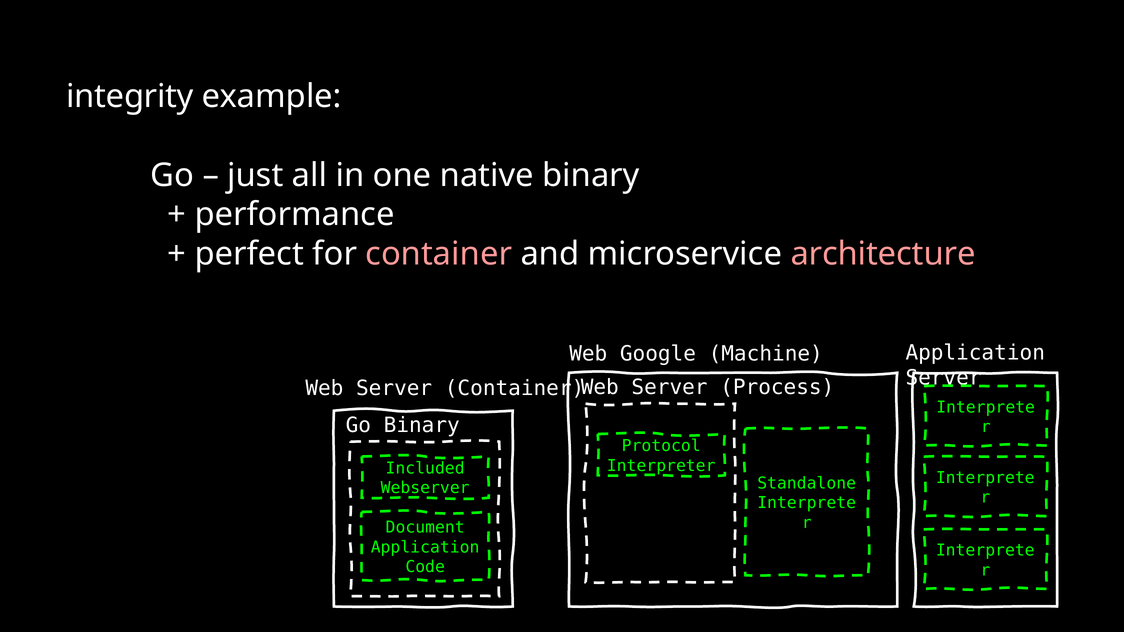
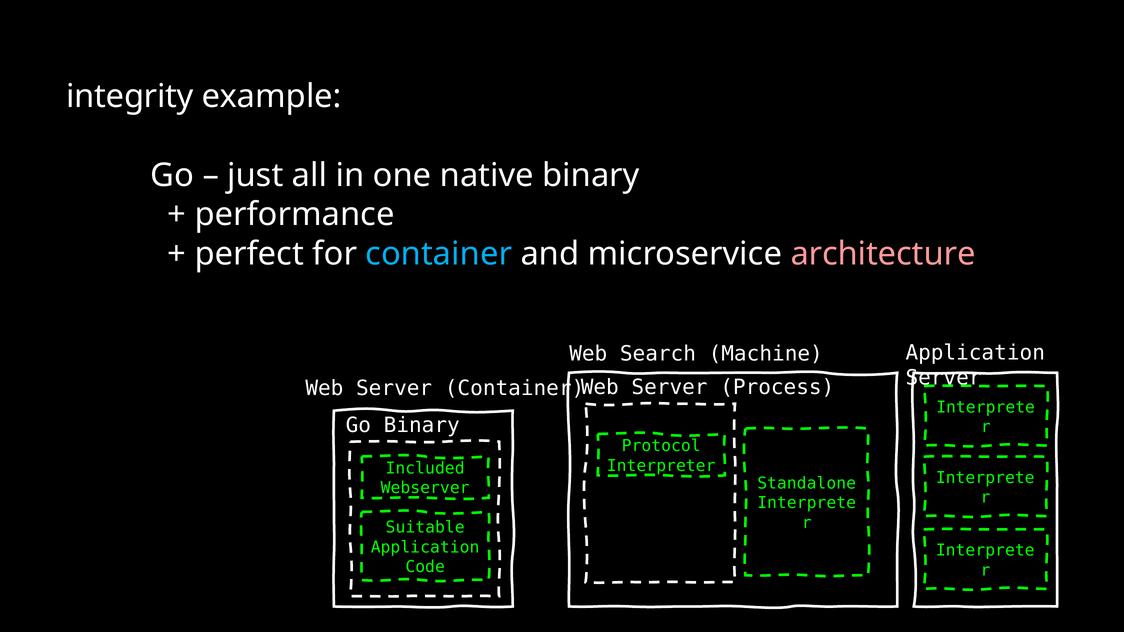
container at (439, 254) colour: pink -> light blue
Google: Google -> Search
Document: Document -> Suitable
